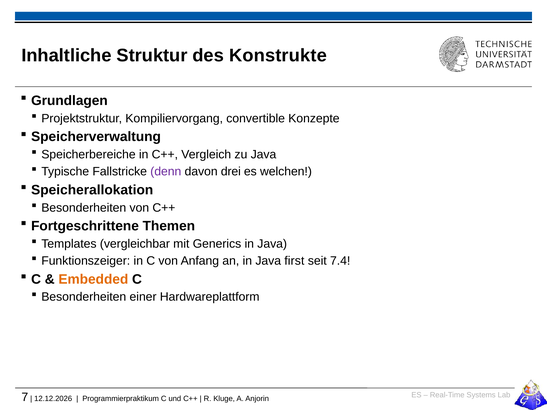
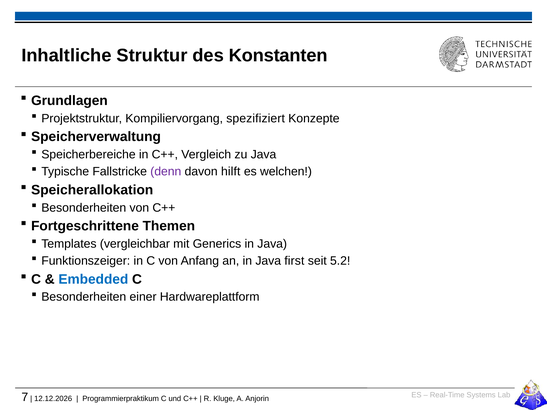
Konstrukte: Konstrukte -> Konstanten
convertible: convertible -> spezifiziert
drei: drei -> hilft
7.4: 7.4 -> 5.2
Embedded colour: orange -> blue
